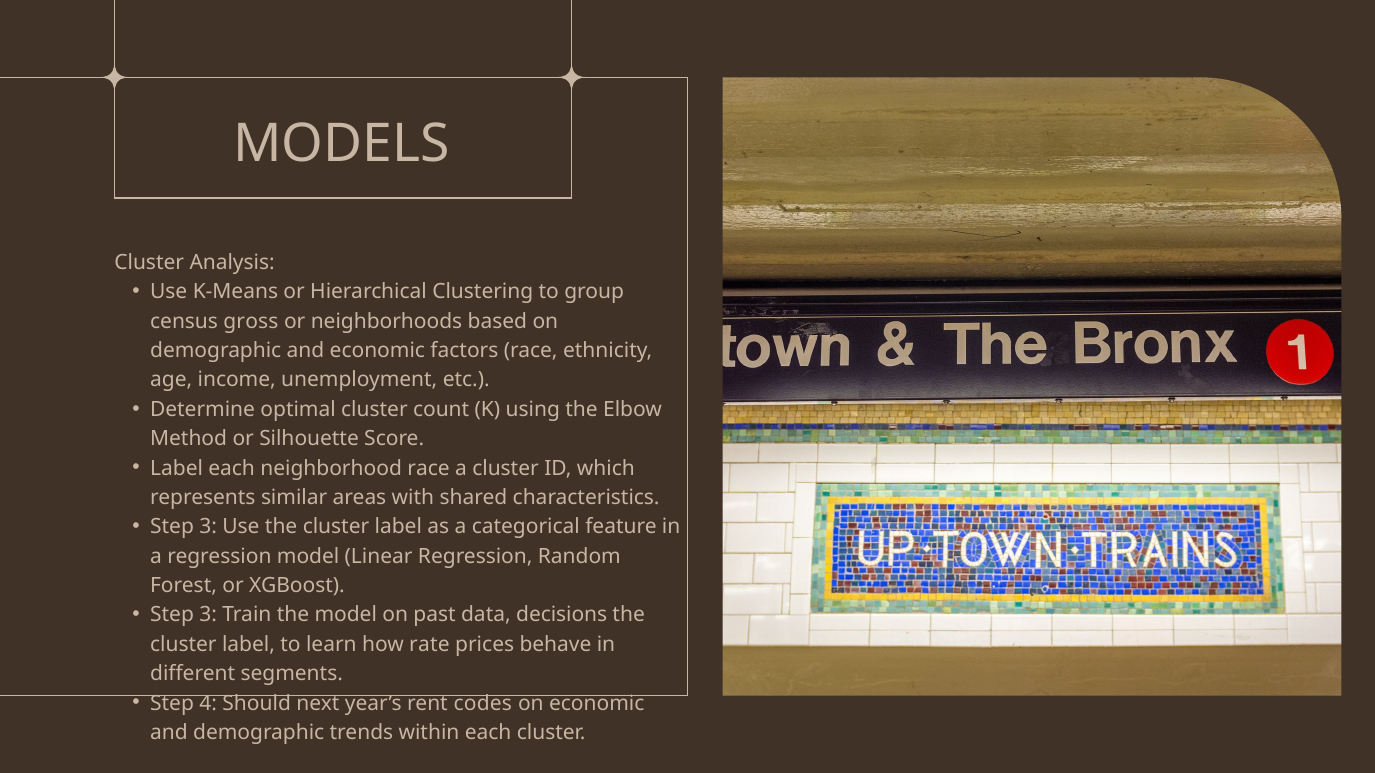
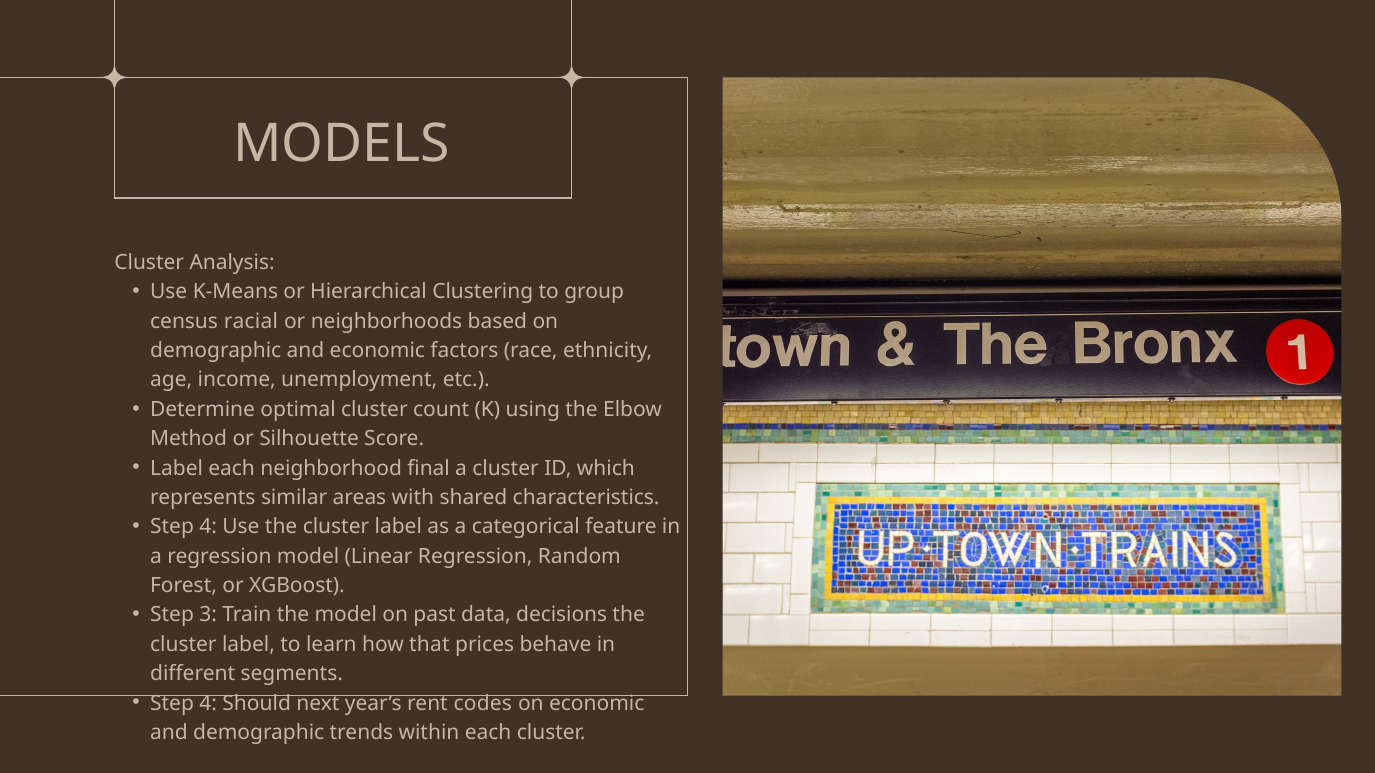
gross: gross -> racial
neighborhood race: race -> final
3 at (208, 527): 3 -> 4
rate: rate -> that
